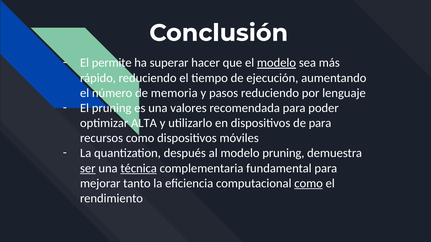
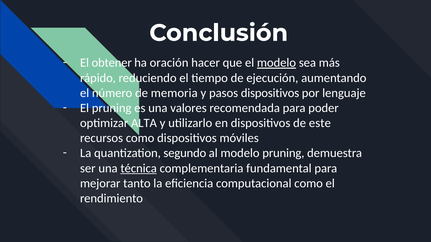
permite: permite -> obtener
superar: superar -> oración
pasos reduciendo: reduciendo -> dispositivos
de para: para -> este
después: después -> segundo
ser underline: present -> none
como at (309, 184) underline: present -> none
